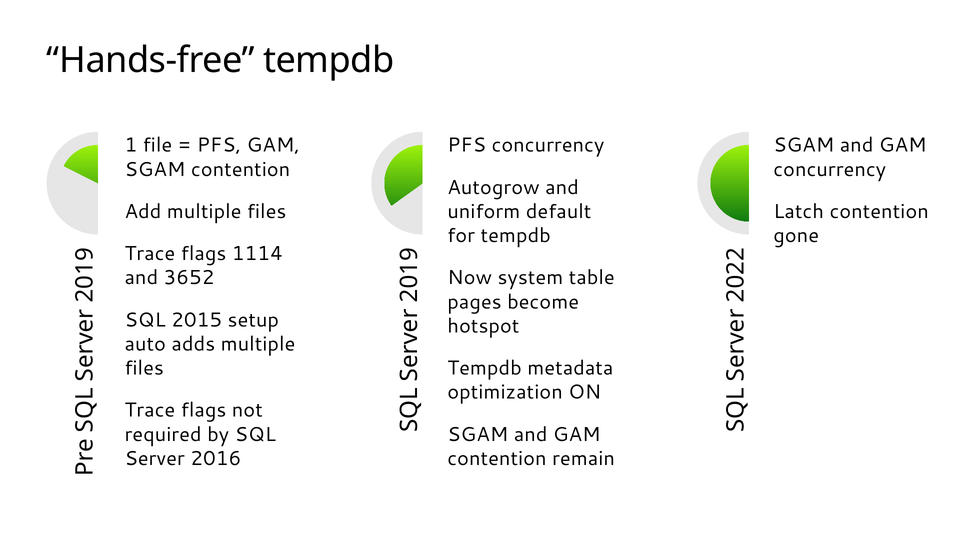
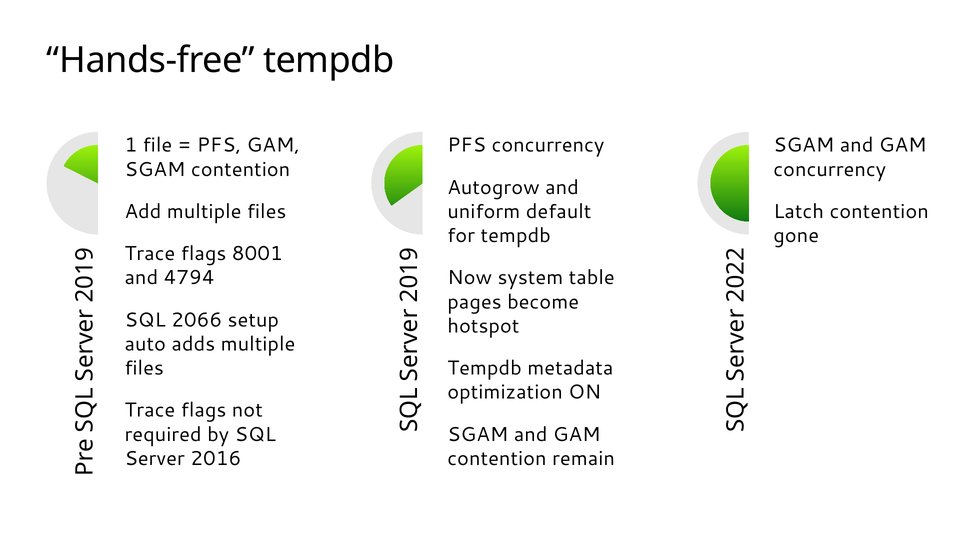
1114: 1114 -> 8001
3652: 3652 -> 4794
2015: 2015 -> 2066
